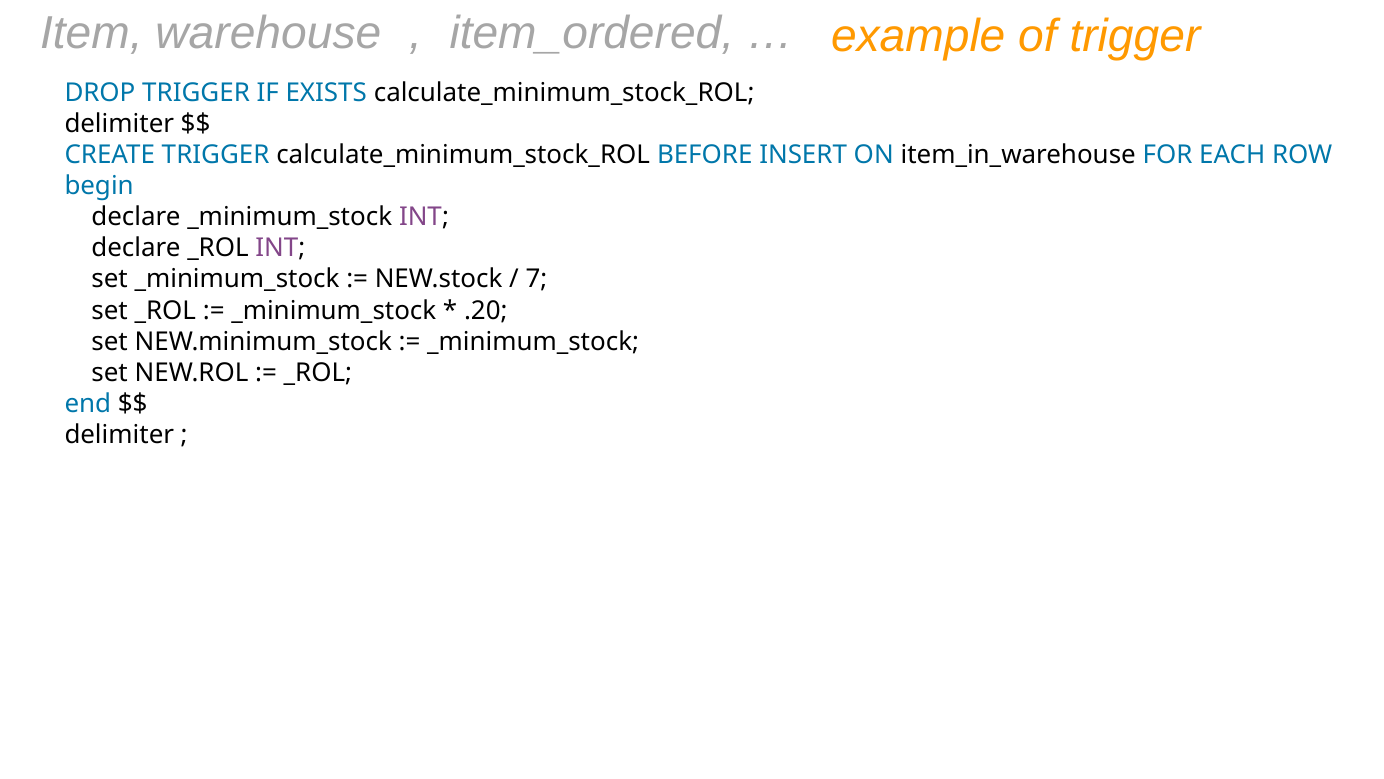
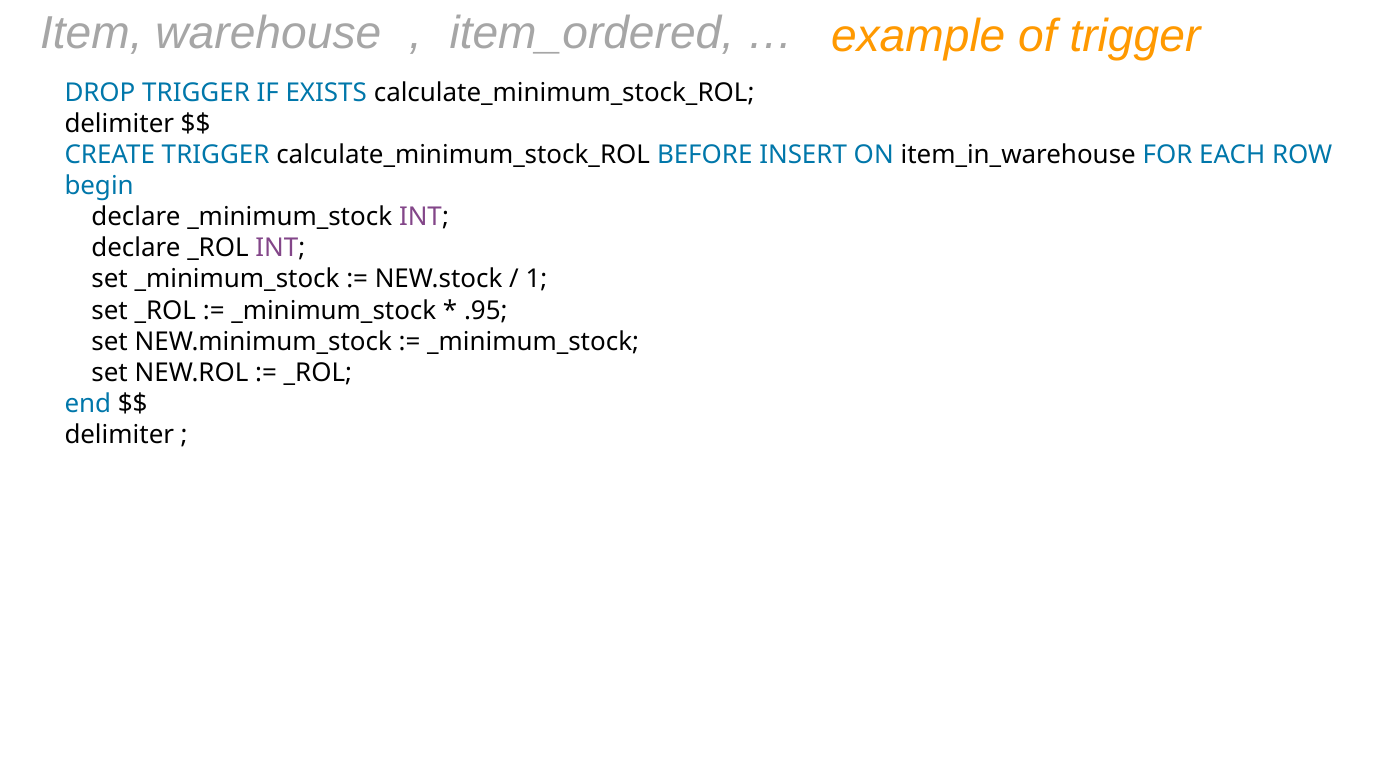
7: 7 -> 1
.20: .20 -> .95
